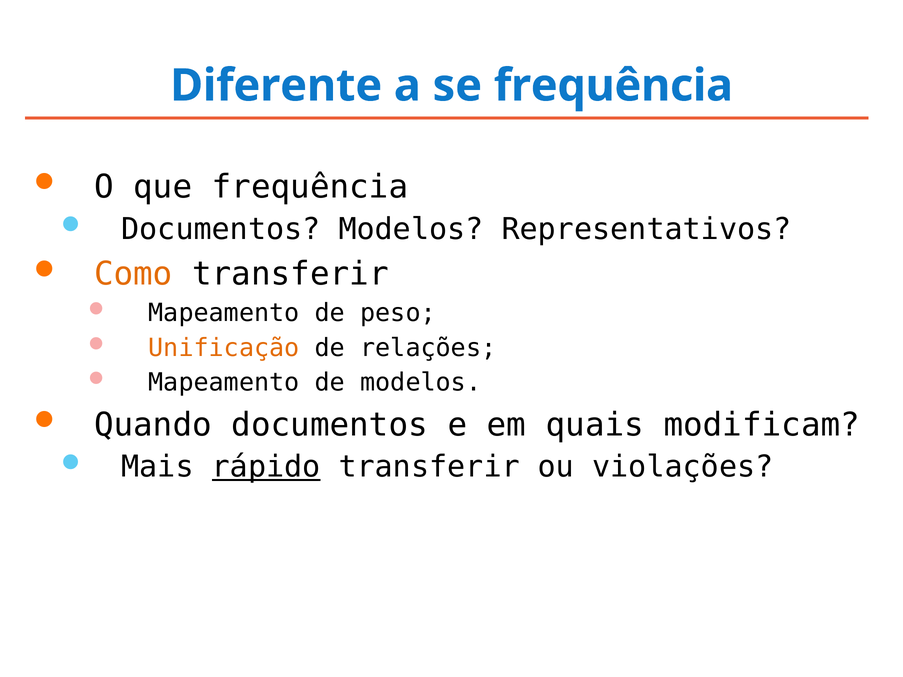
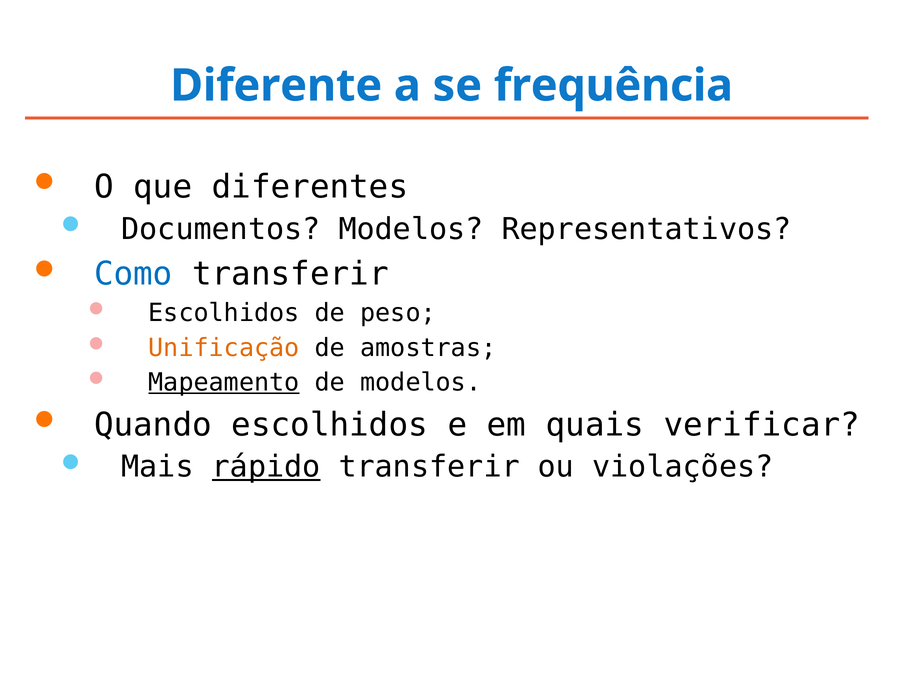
que frequência: frequência -> diferentes
Como colour: orange -> blue
Mapeamento at (224, 313): Mapeamento -> Escolhidos
relações: relações -> amostras
Mapeamento at (224, 383) underline: none -> present
Quando documentos: documentos -> escolhidos
modificam: modificam -> verificar
